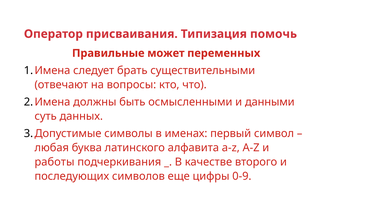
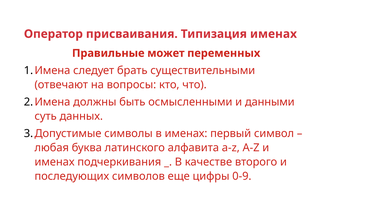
Типизация помочь: помочь -> именах
работы at (54, 162): работы -> именах
